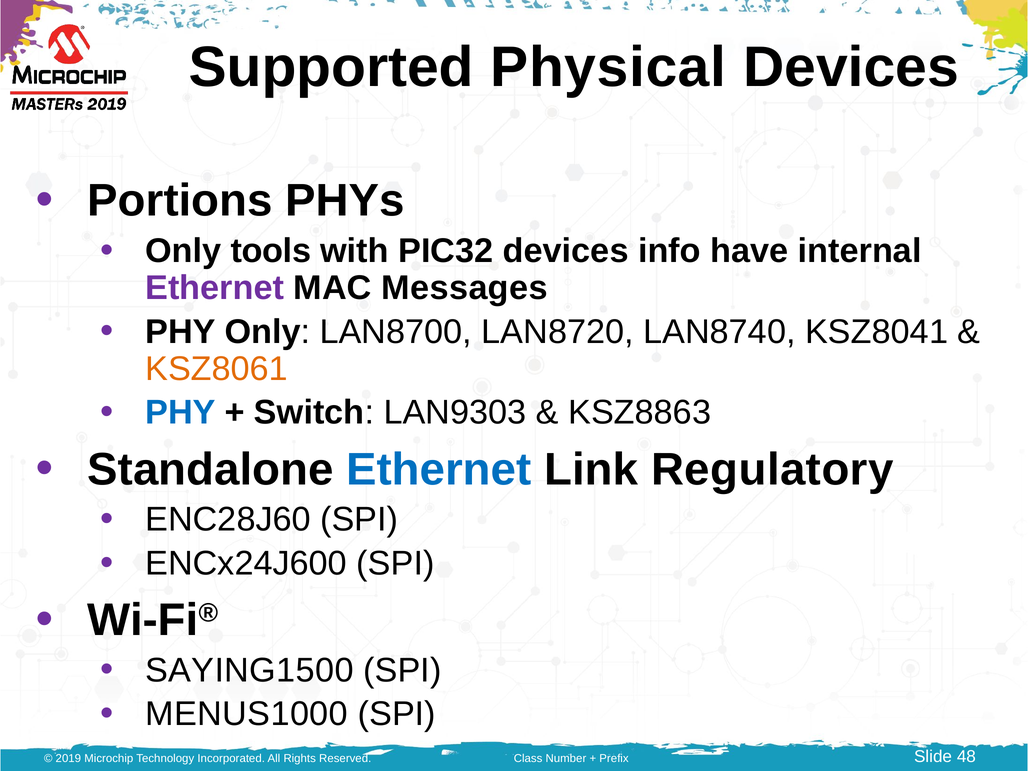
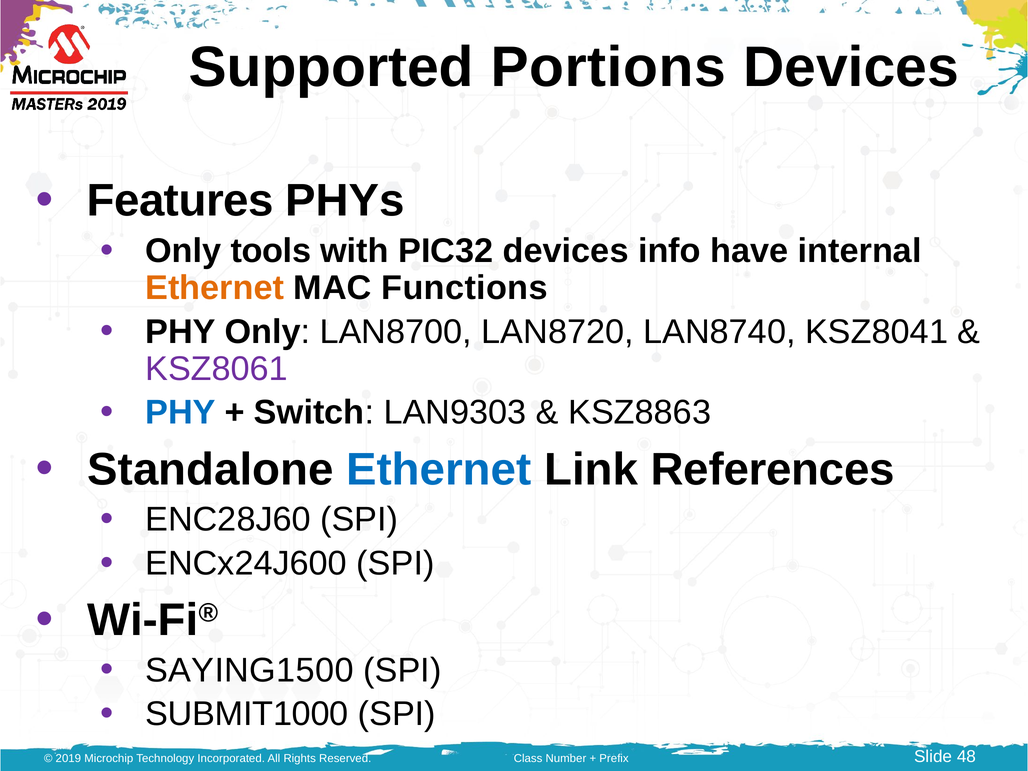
Physical: Physical -> Portions
Portions: Portions -> Features
Ethernet at (215, 288) colour: purple -> orange
Messages: Messages -> Functions
KSZ8061 colour: orange -> purple
Regulatory: Regulatory -> References
MENUS1000: MENUS1000 -> SUBMIT1000
